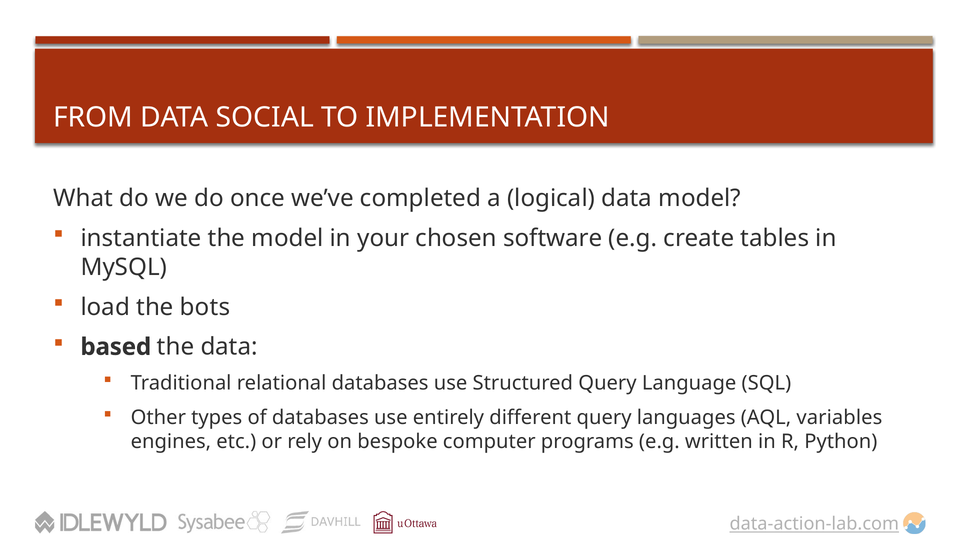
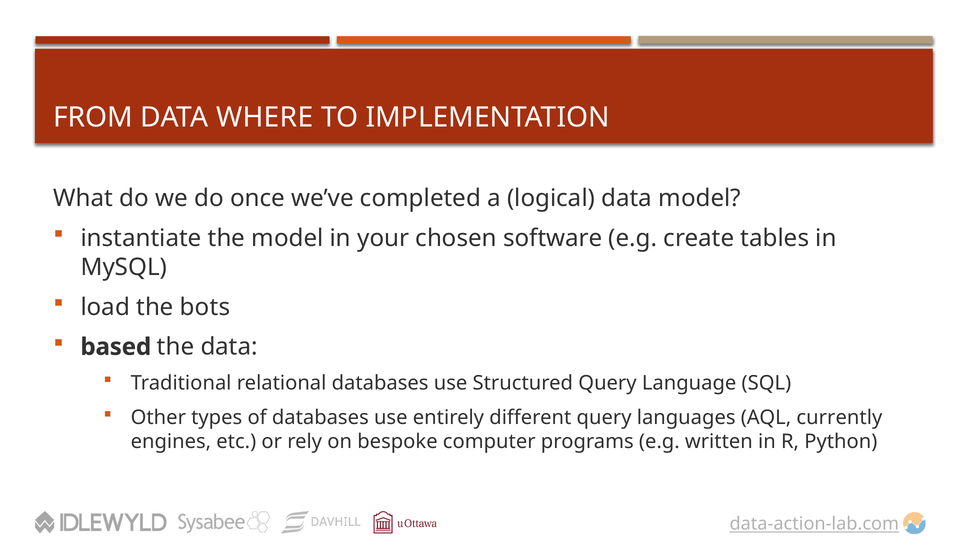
SOCIAL: SOCIAL -> WHERE
variables: variables -> currently
